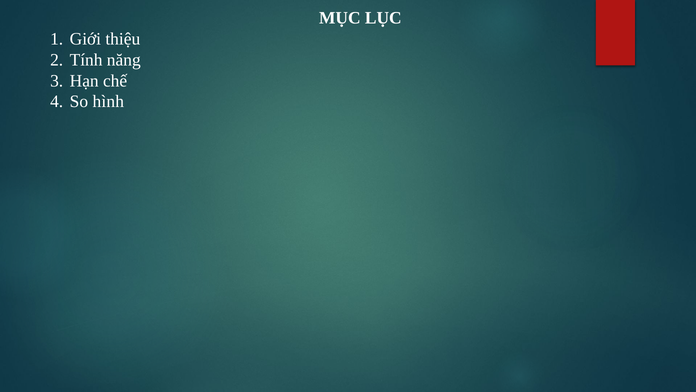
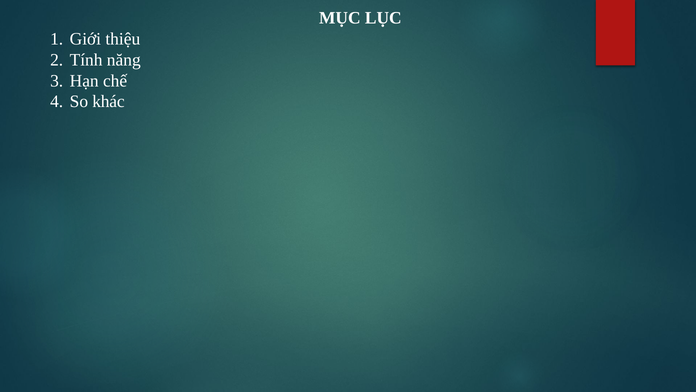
hình: hình -> khác
